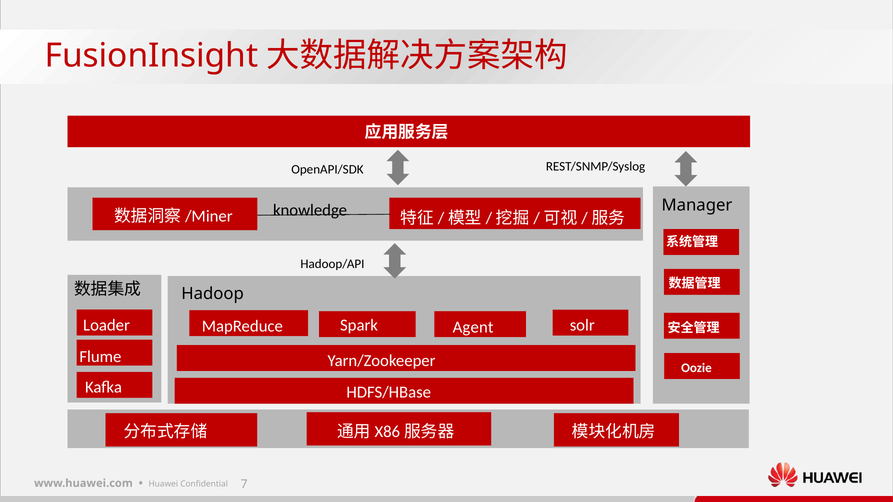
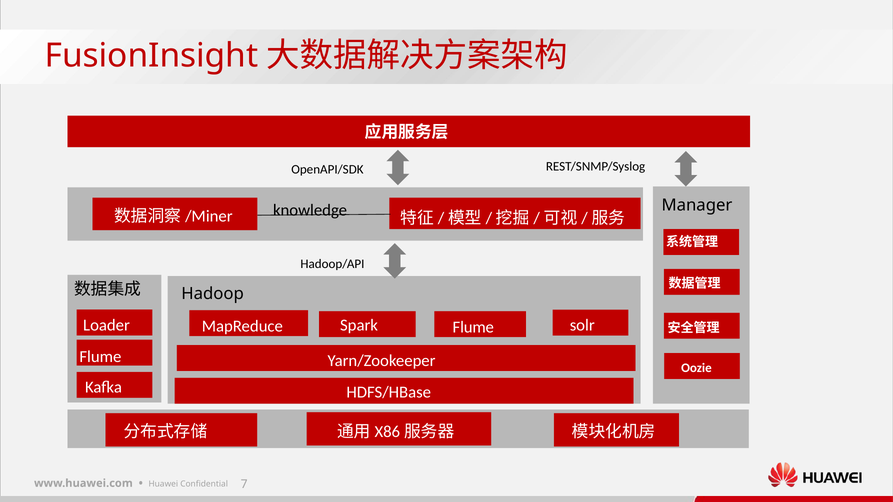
Spark Agent: Agent -> Flume
